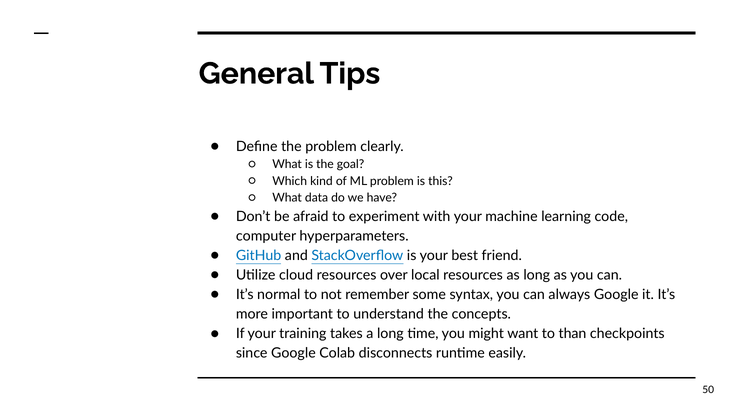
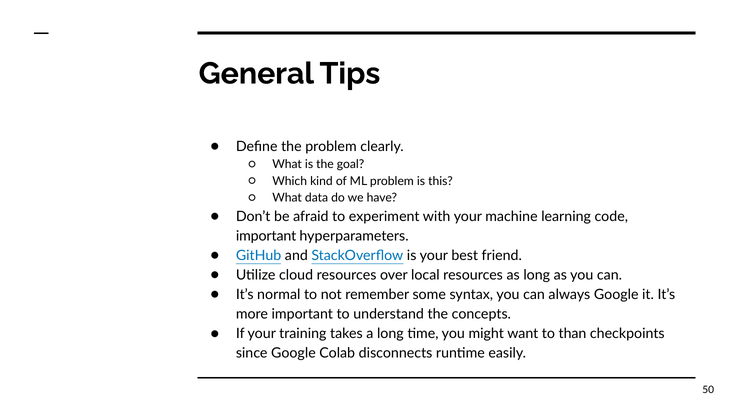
computer at (266, 236): computer -> important
